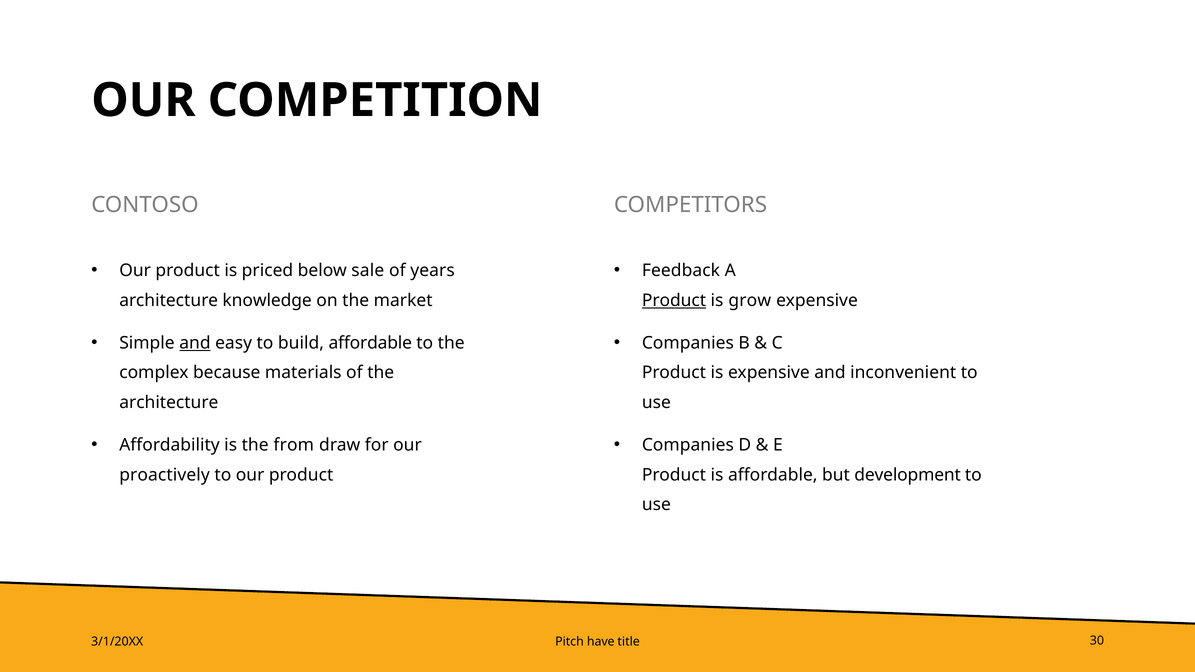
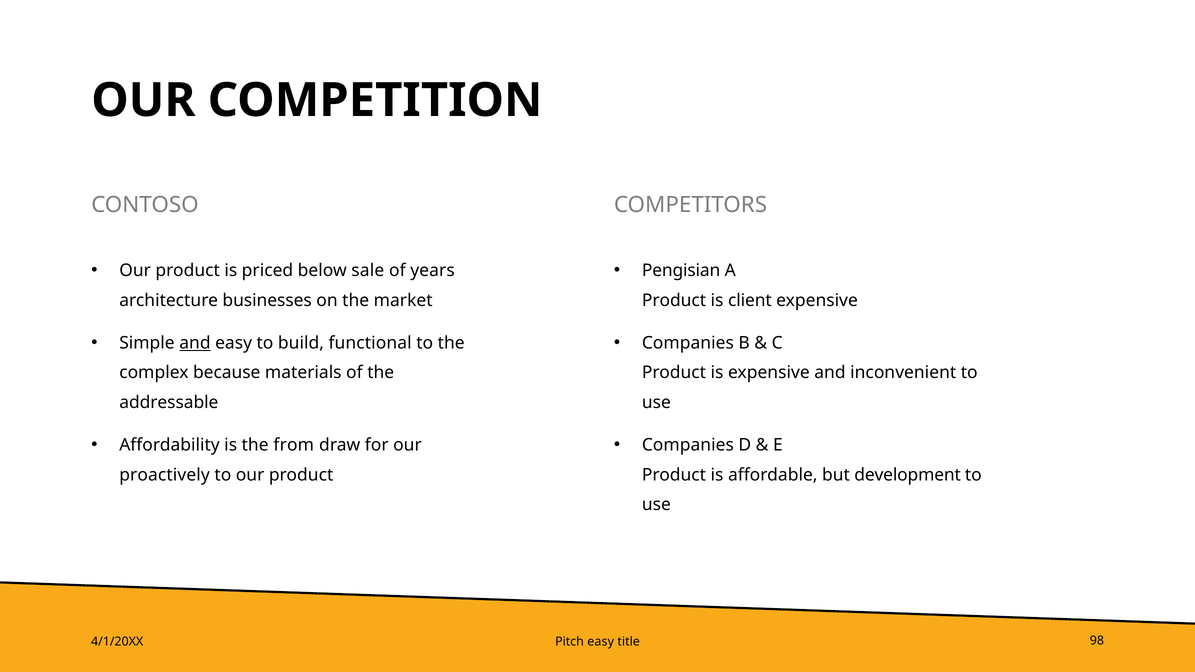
Feedback: Feedback -> Pengisian
knowledge: knowledge -> businesses
Product at (674, 301) underline: present -> none
grow: grow -> client
build affordable: affordable -> functional
architecture at (169, 403): architecture -> addressable
3/1/20XX: 3/1/20XX -> 4/1/20XX
Pitch have: have -> easy
30: 30 -> 98
